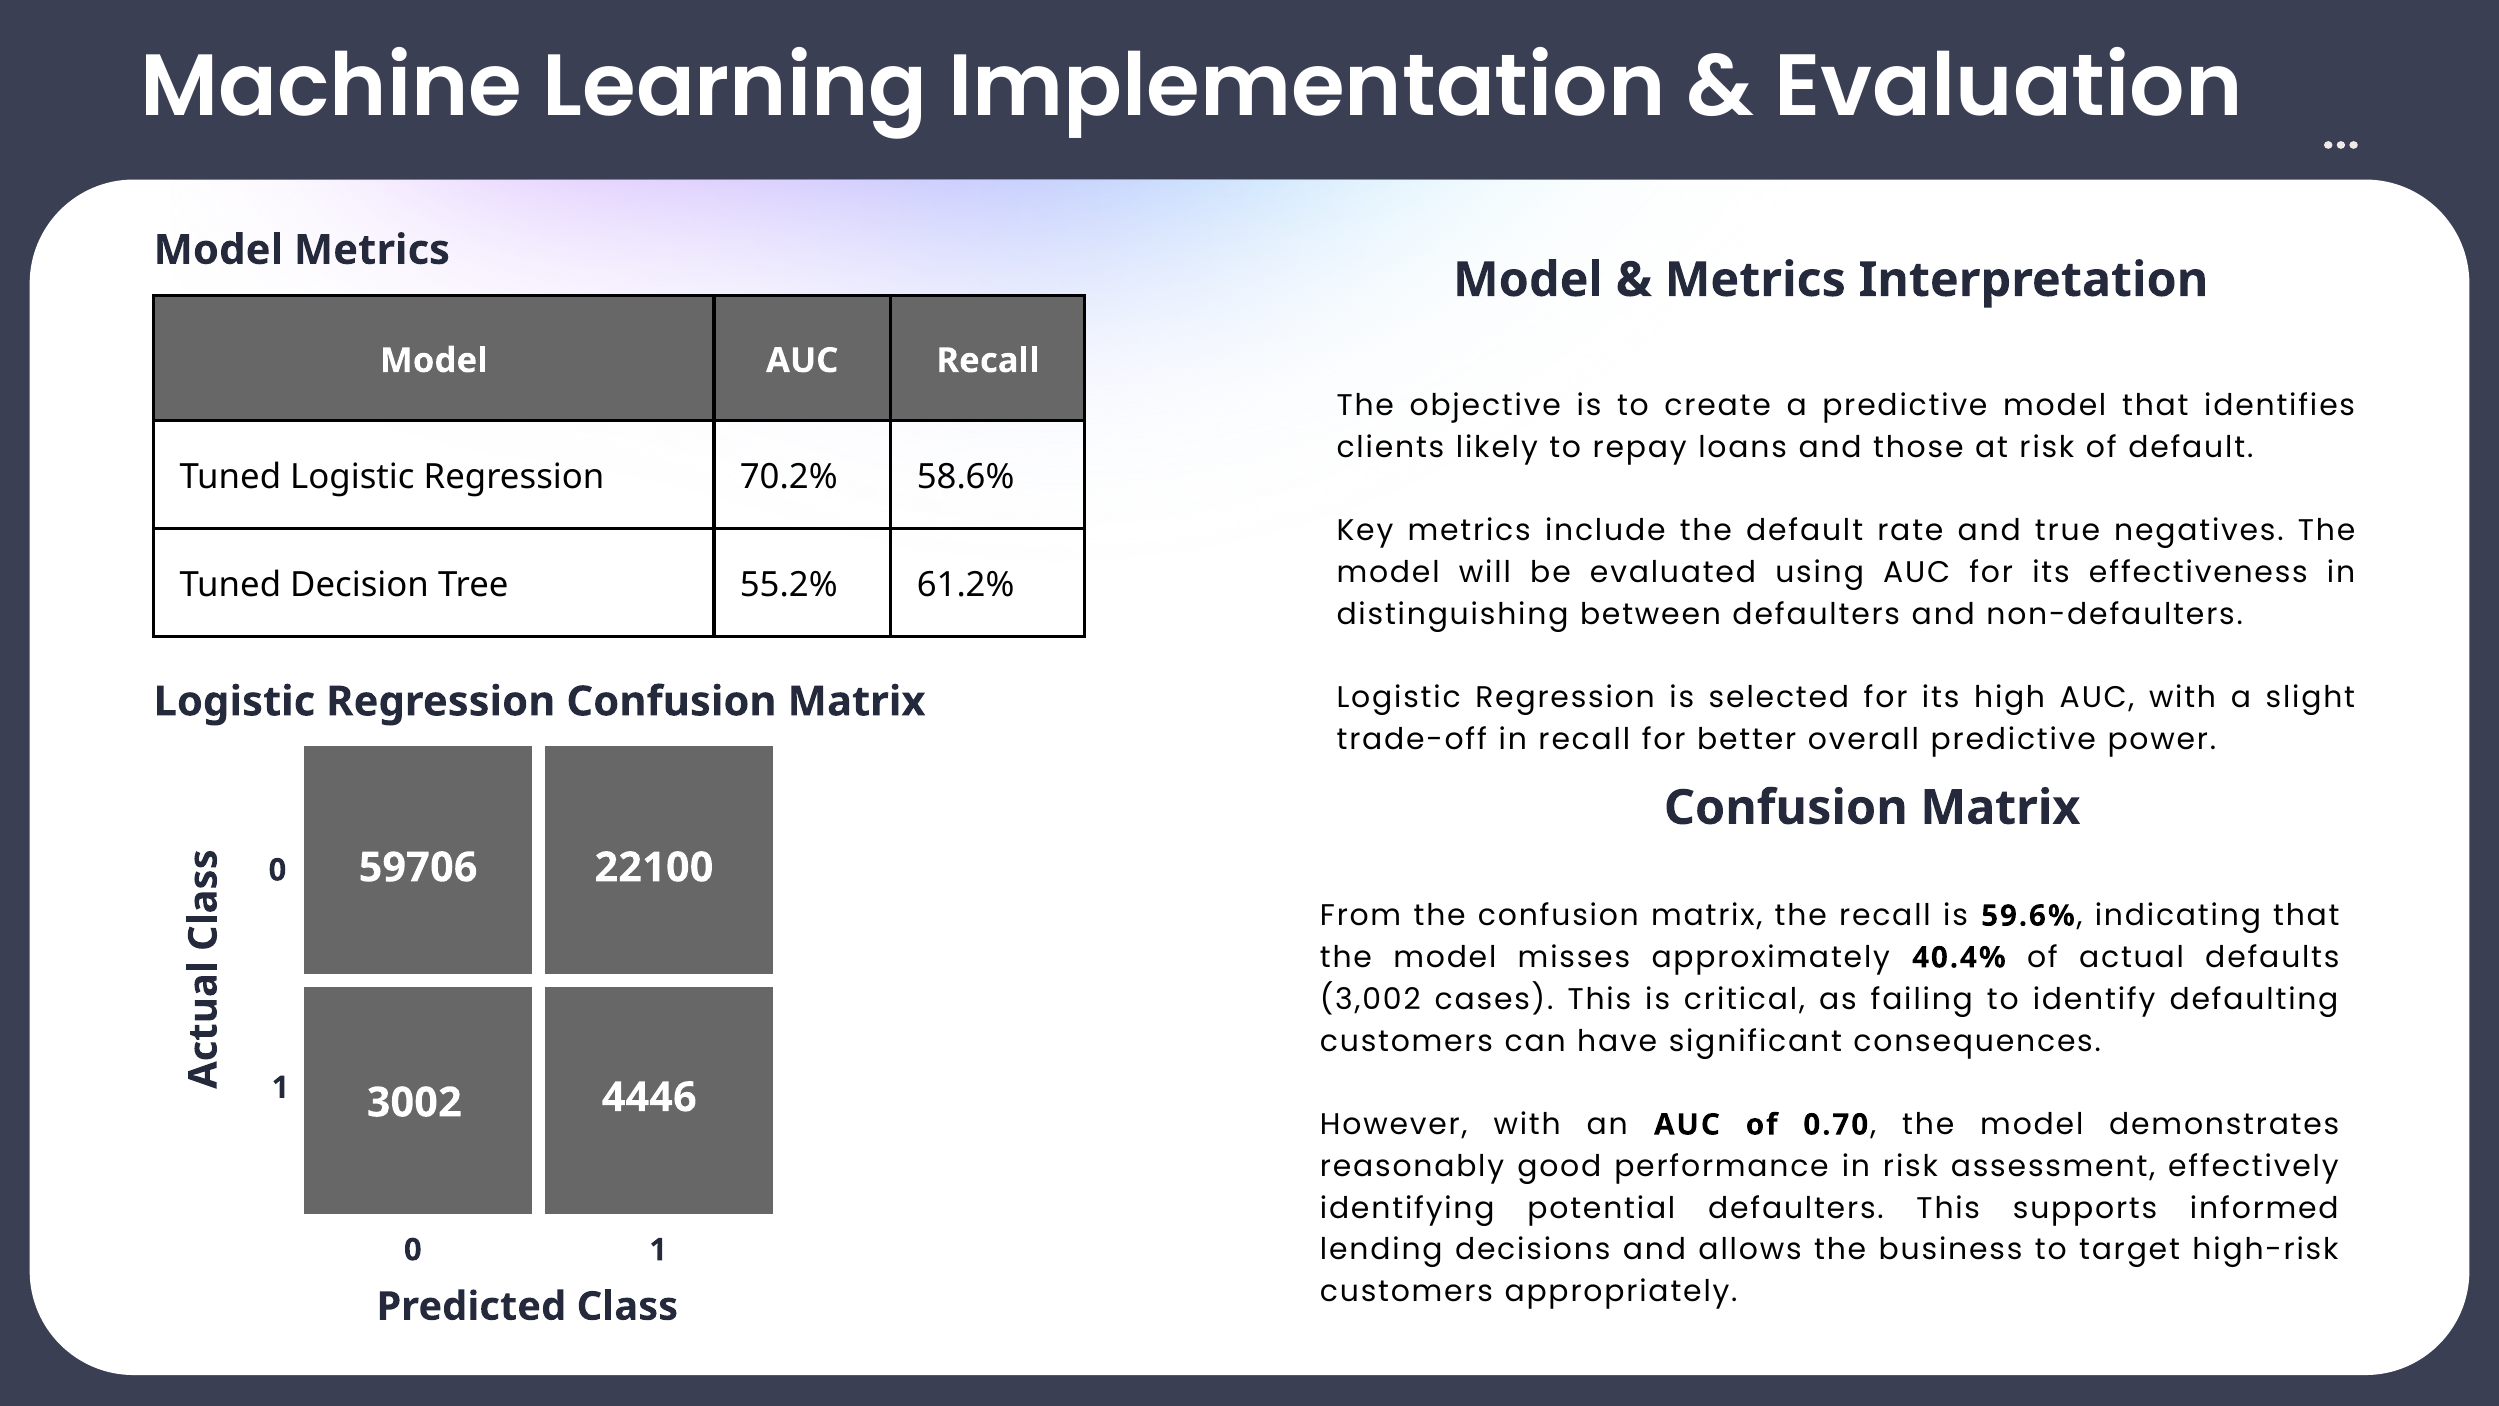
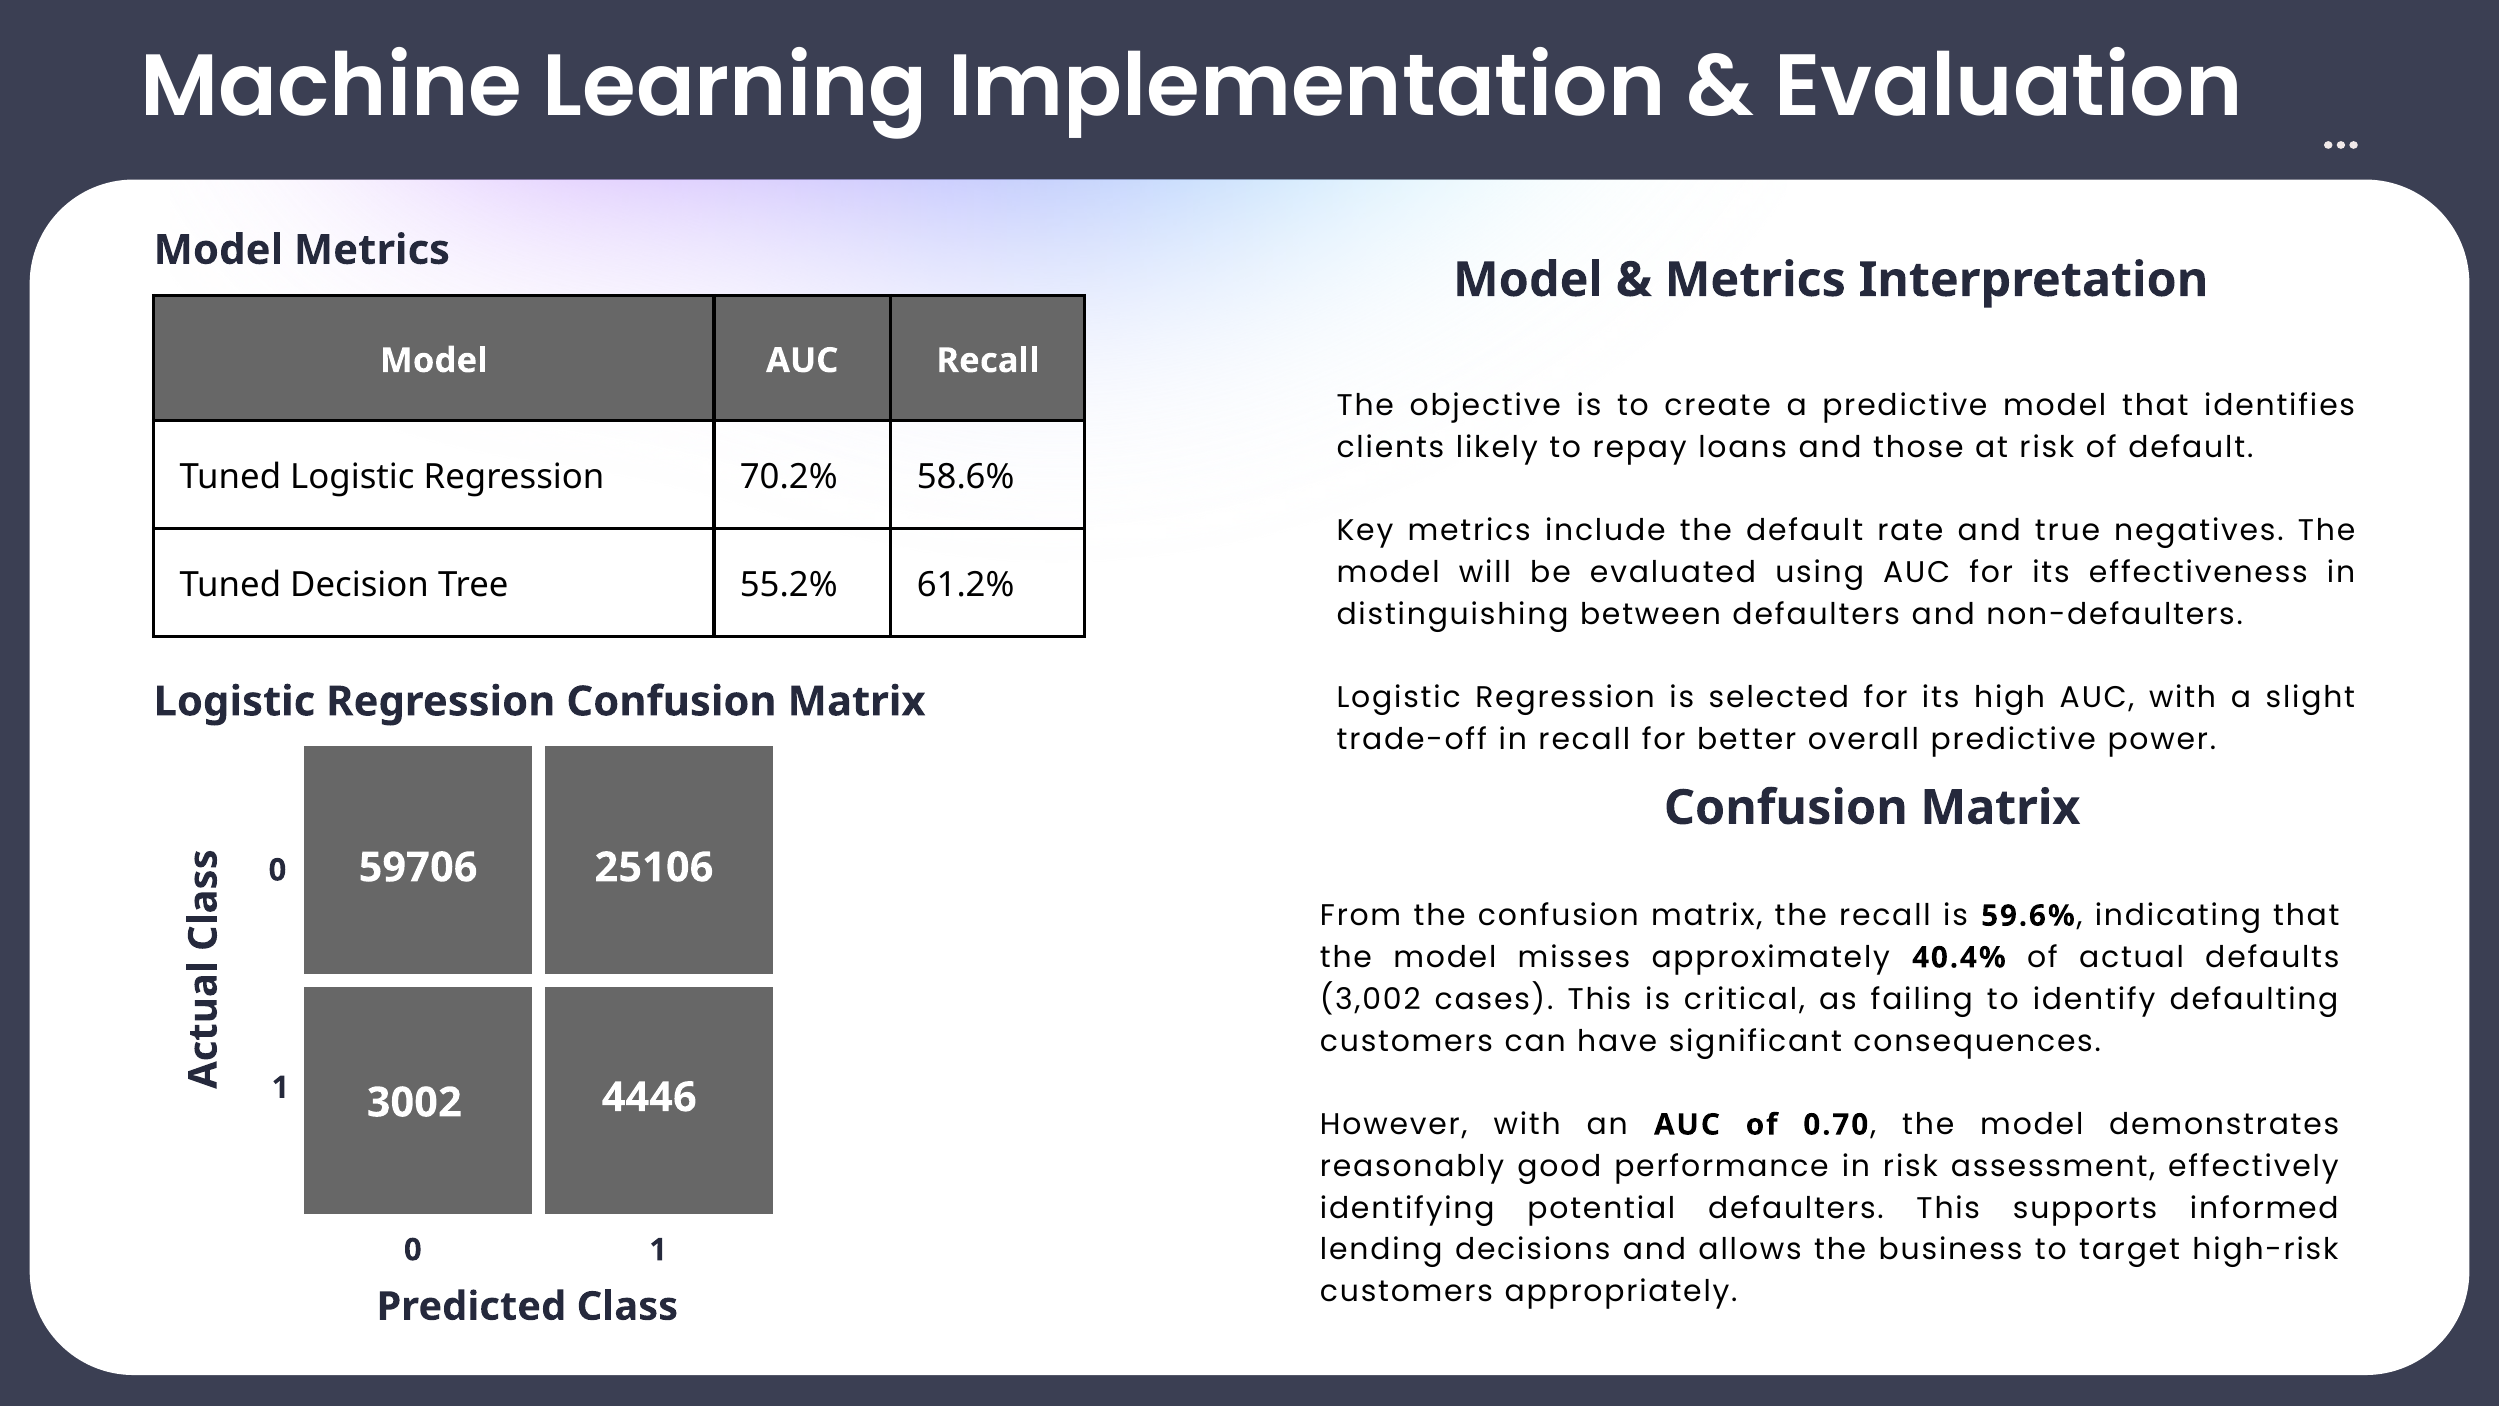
22100: 22100 -> 25106
